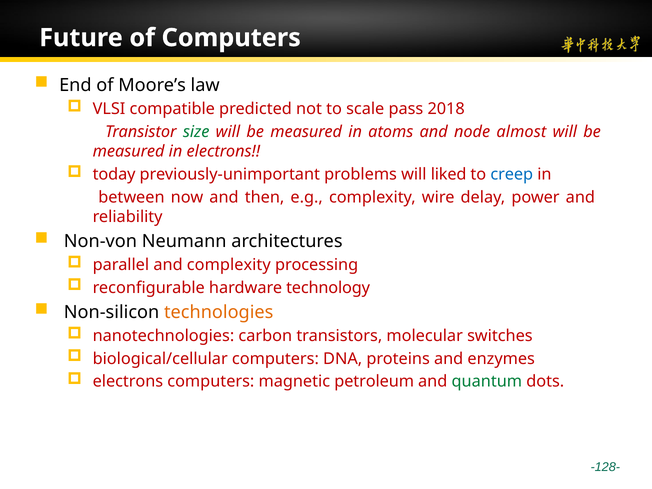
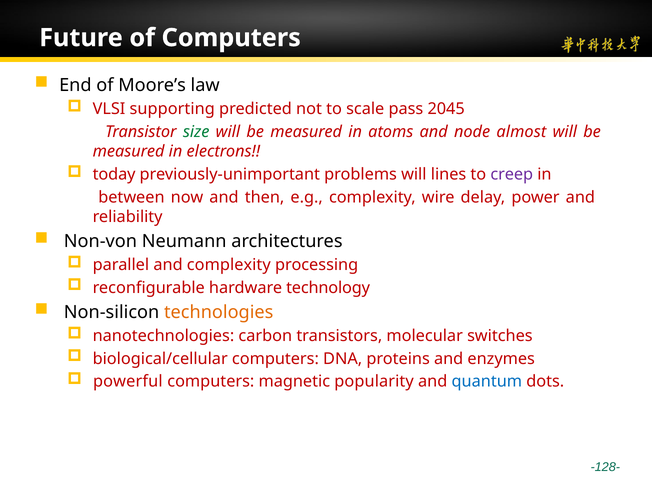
compatible: compatible -> supporting
2018: 2018 -> 2045
liked: liked -> lines
creep colour: blue -> purple
electrons at (128, 382): electrons -> powerful
petroleum: petroleum -> popularity
quantum colour: green -> blue
